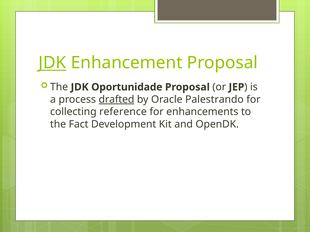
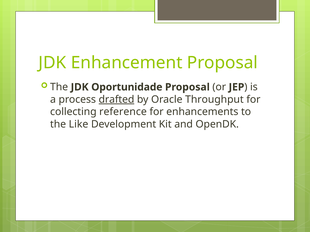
JDK at (52, 63) underline: present -> none
Palestrando: Palestrando -> Throughput
Fact: Fact -> Like
